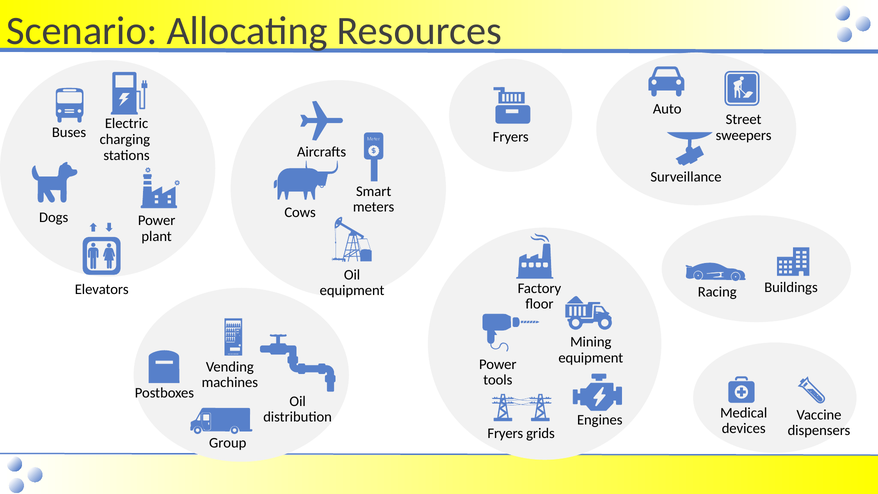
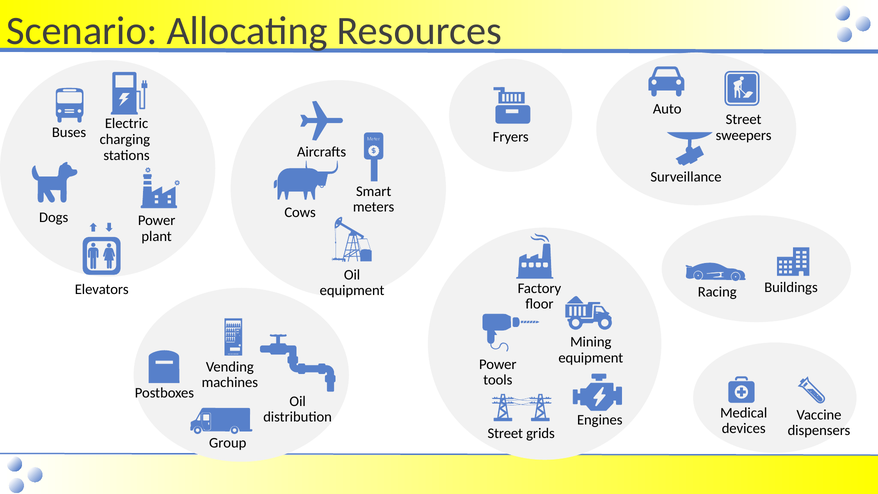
Fryers at (505, 433): Fryers -> Street
